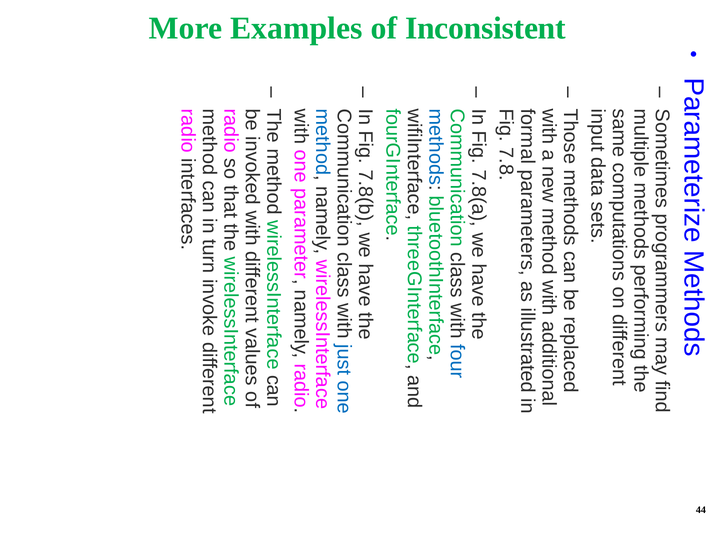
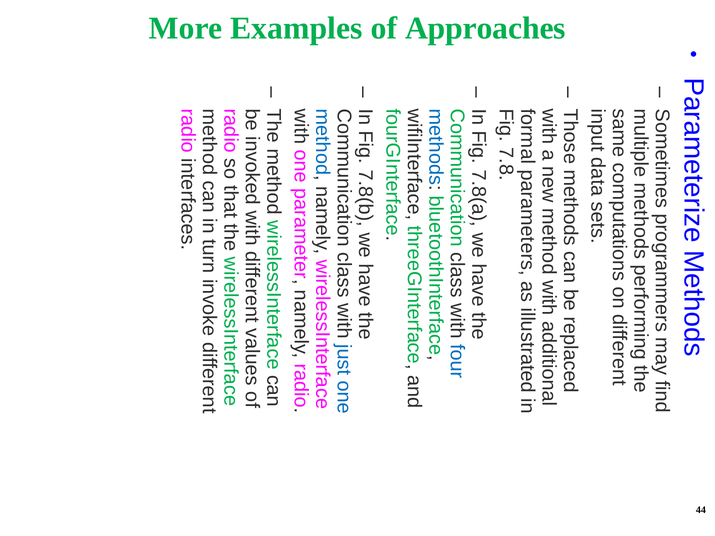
Inconsistent: Inconsistent -> Approaches
